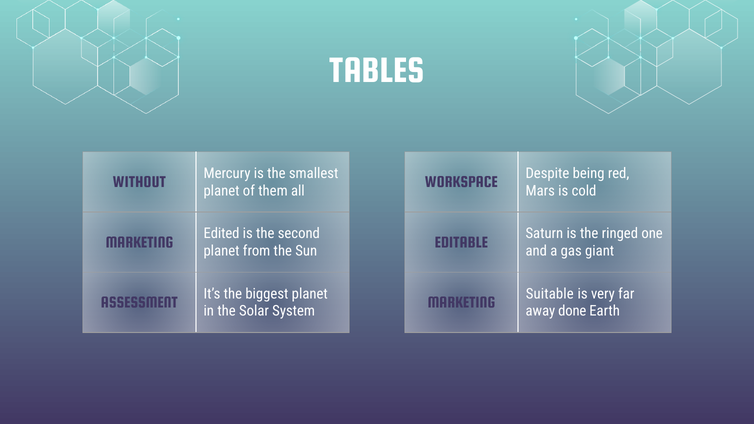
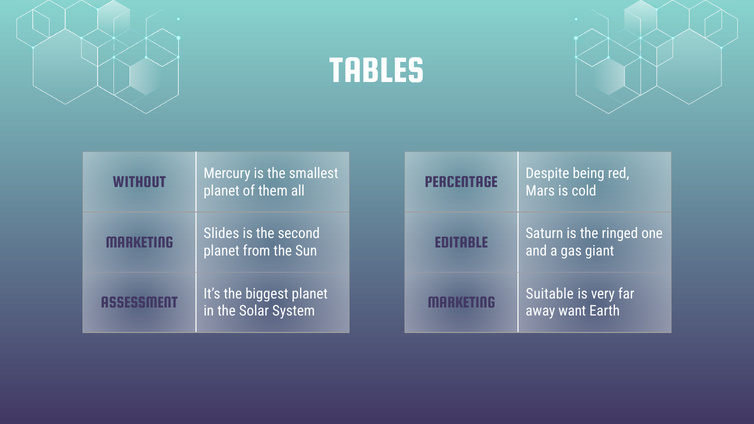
WORKSPACE: WORKSPACE -> PERCENTAGE
Edited: Edited -> Slides
done: done -> want
